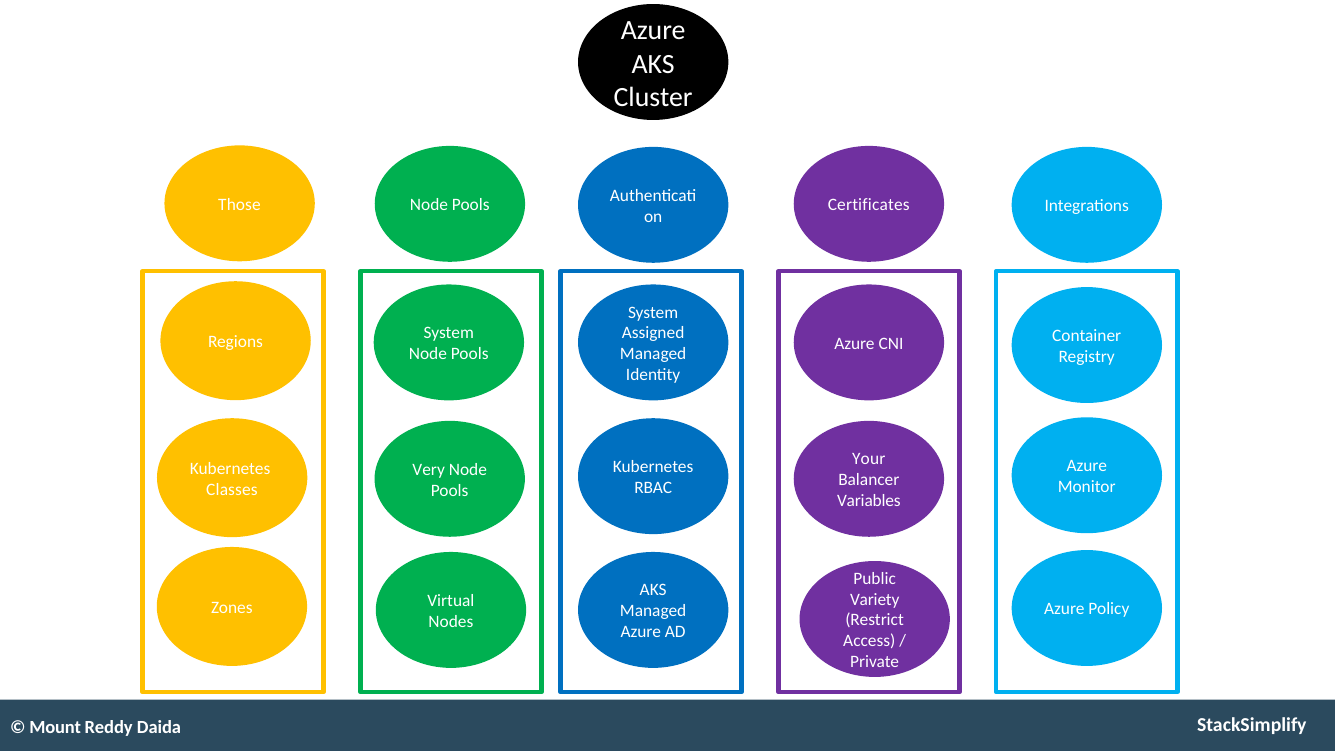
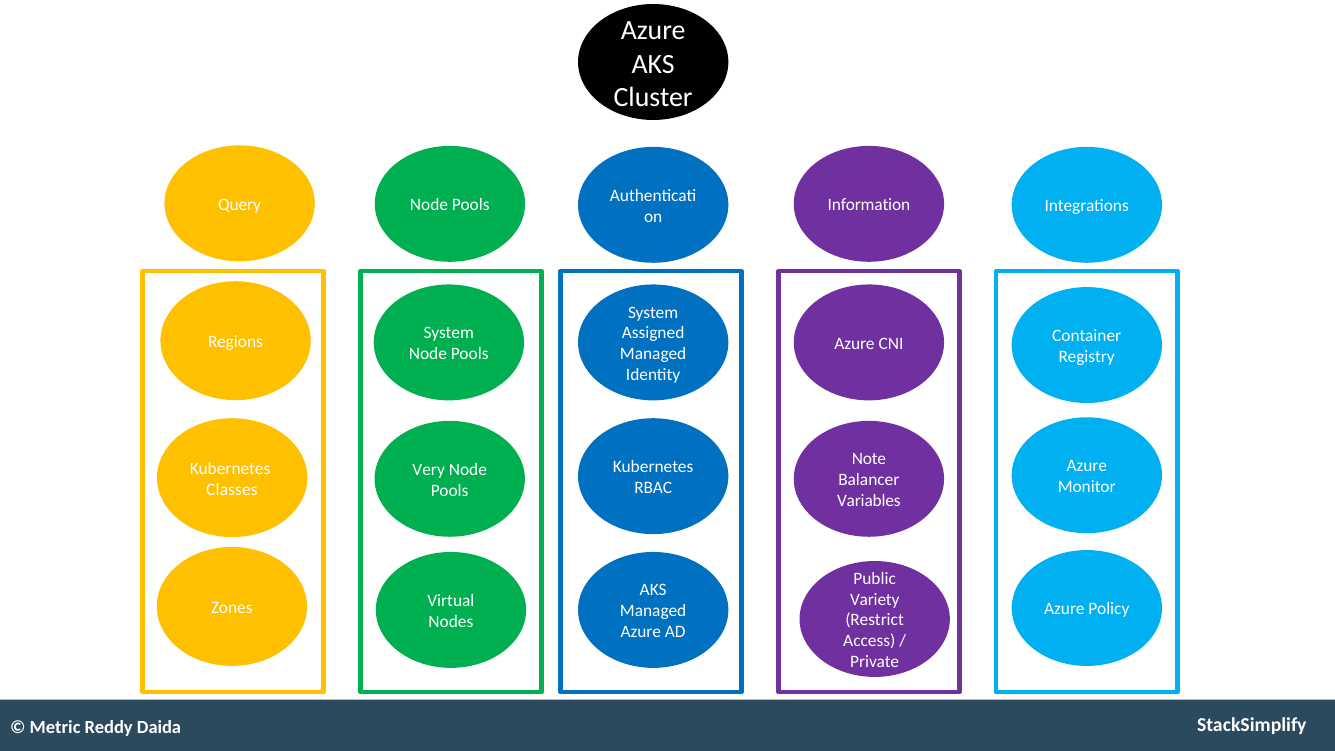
Those: Those -> Query
Certificates: Certificates -> Information
Your: Your -> Note
Mount: Mount -> Metric
